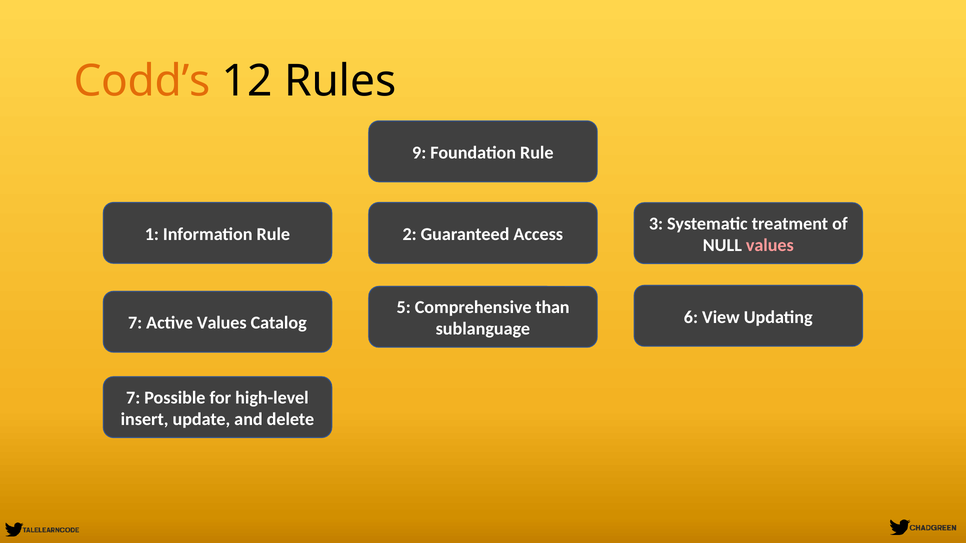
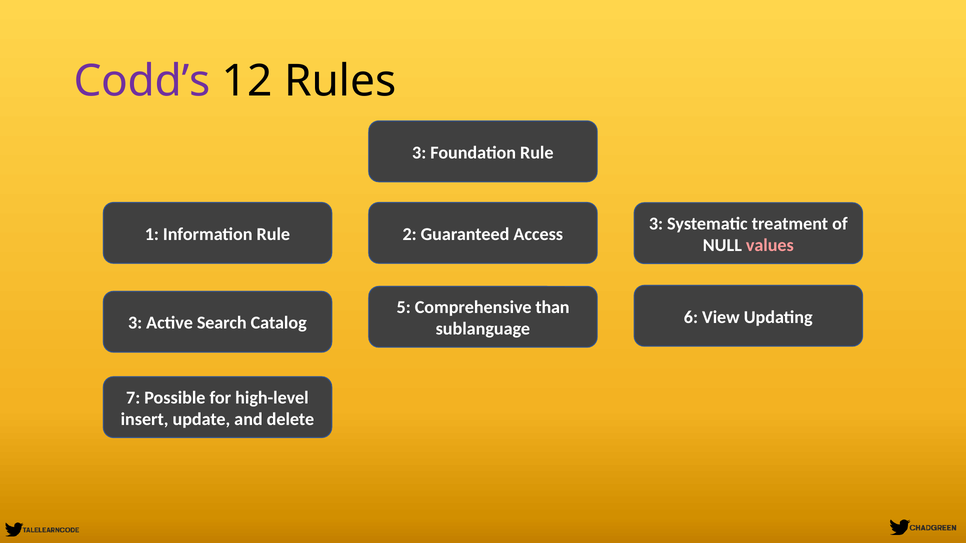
Codd’s colour: orange -> purple
9 at (419, 153): 9 -> 3
7 at (135, 323): 7 -> 3
Active Values: Values -> Search
